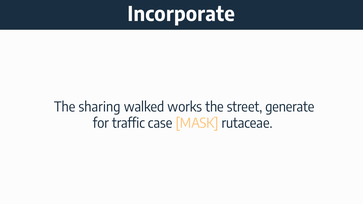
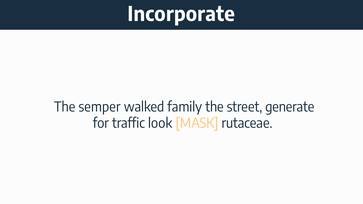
sharing: sharing -> semper
works: works -> family
case: case -> look
